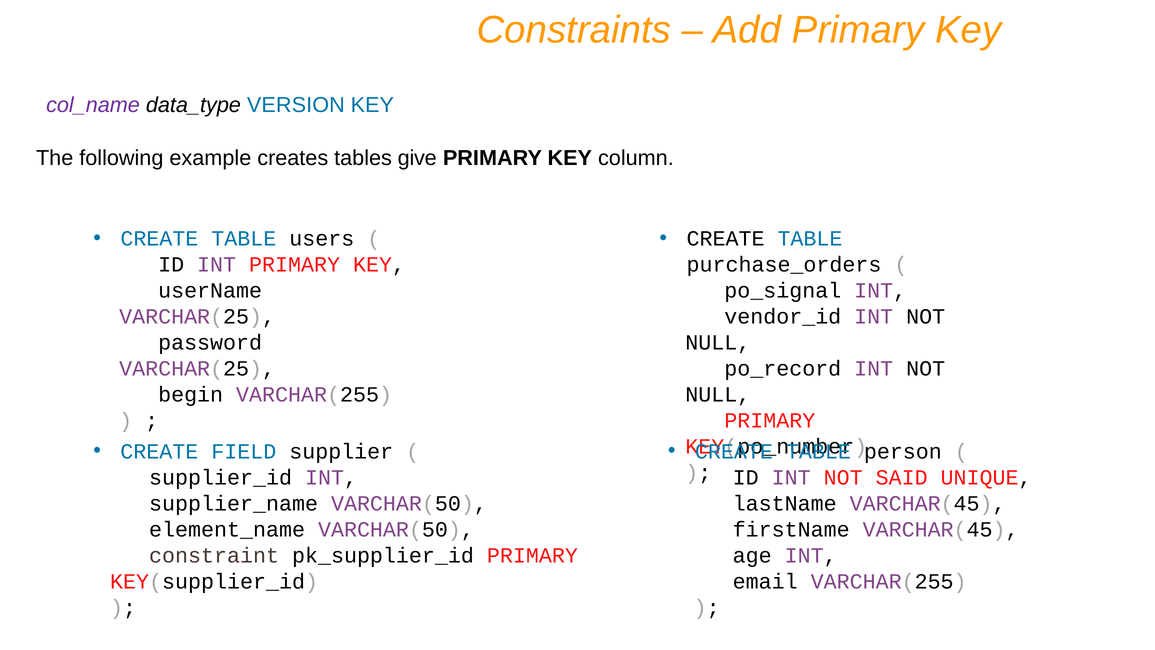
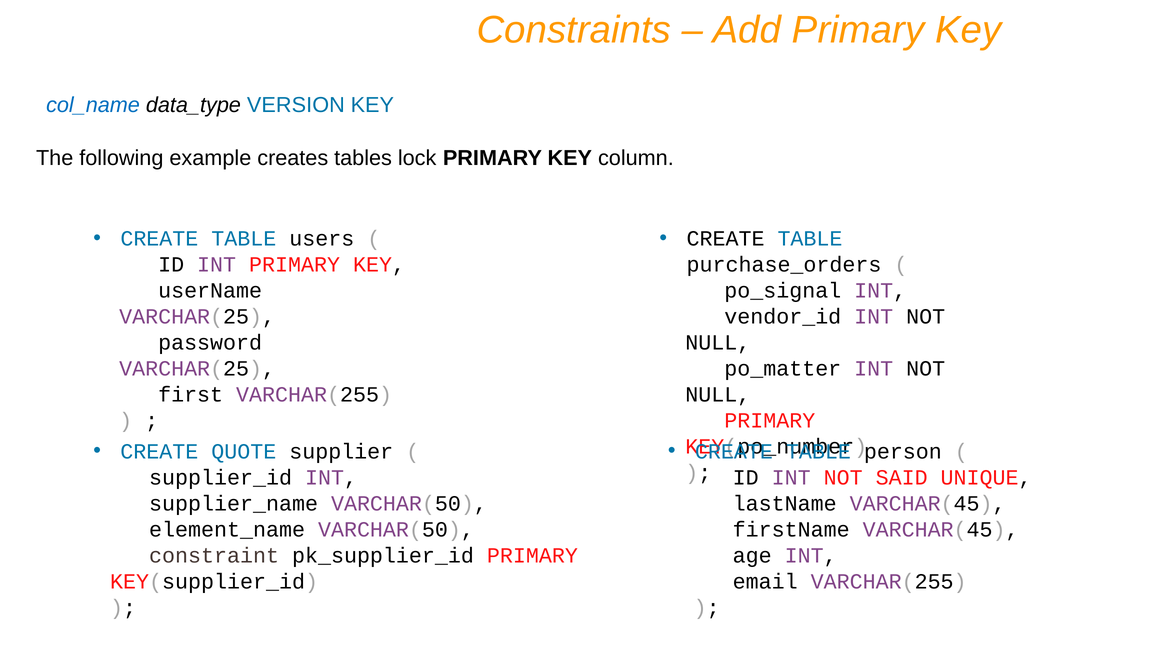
col_name colour: purple -> blue
give: give -> lock
po_record: po_record -> po_matter
begin: begin -> first
FIELD: FIELD -> QUOTE
